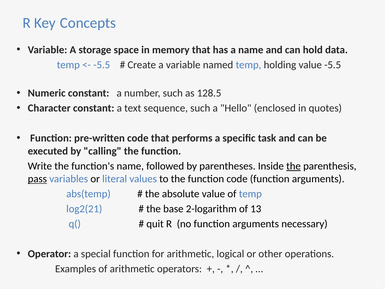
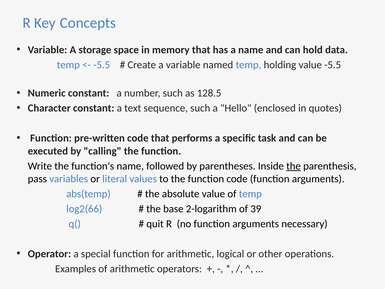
pass underline: present -> none
log2(21: log2(21 -> log2(66
13: 13 -> 39
